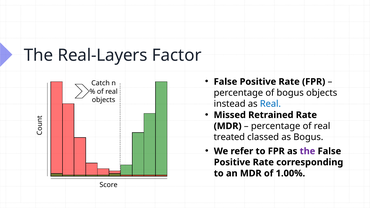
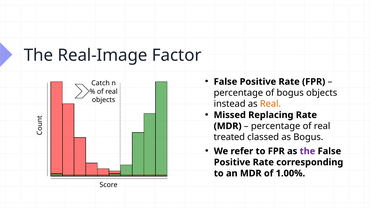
Real-Layers: Real-Layers -> Real-Image
Real at (270, 104) colour: blue -> orange
Retrained: Retrained -> Replacing
